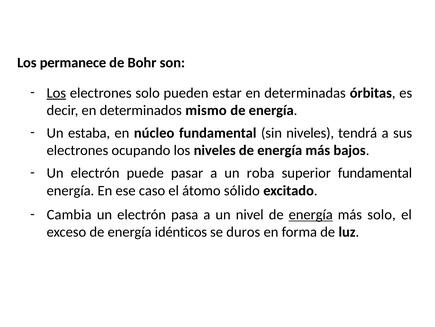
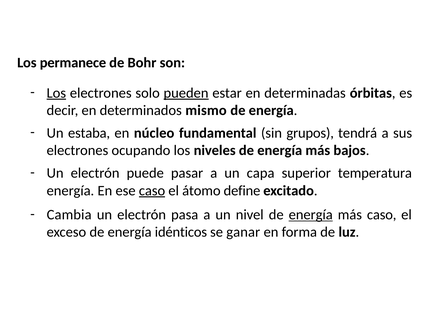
pueden underline: none -> present
sin niveles: niveles -> grupos
roba: roba -> capa
superior fundamental: fundamental -> temperatura
caso at (152, 190) underline: none -> present
sólido: sólido -> define
más solo: solo -> caso
duros: duros -> ganar
